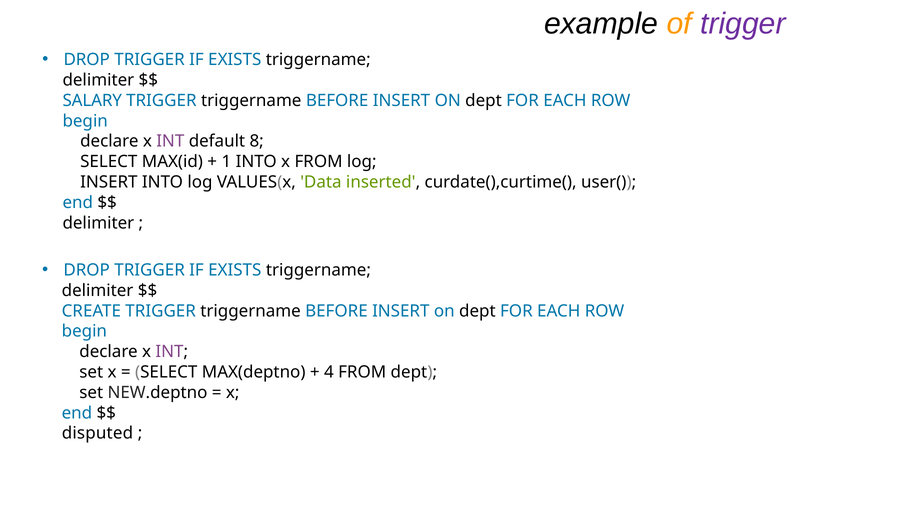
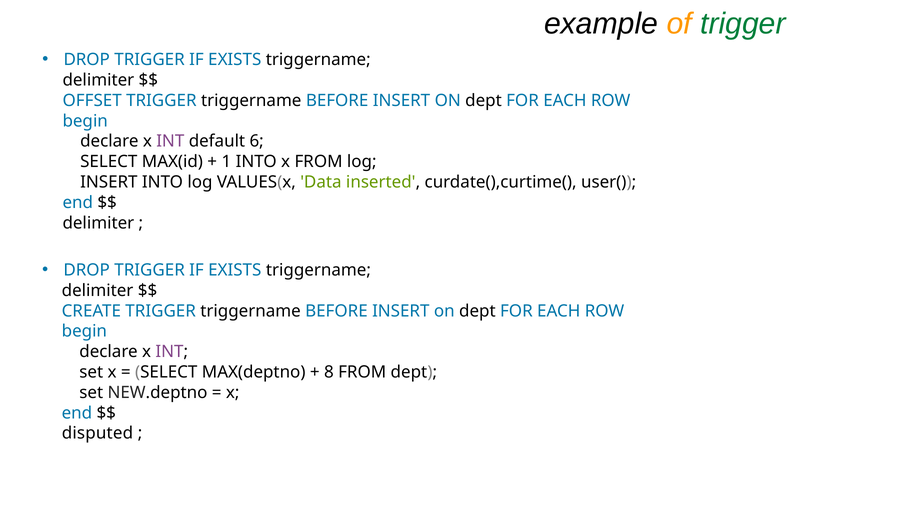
trigger at (743, 24) colour: purple -> green
SALARY: SALARY -> OFFSET
8: 8 -> 6
4: 4 -> 8
